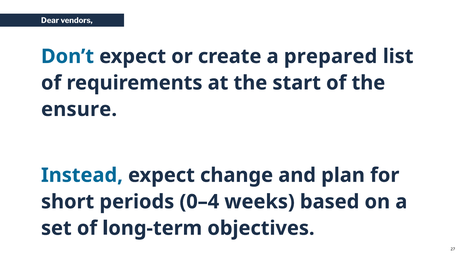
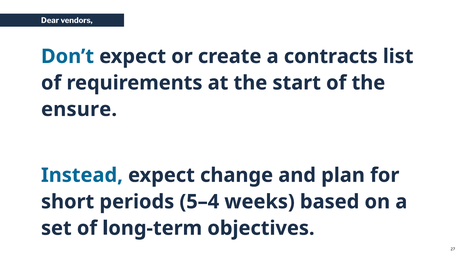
prepared: prepared -> contracts
0–4: 0–4 -> 5–4
